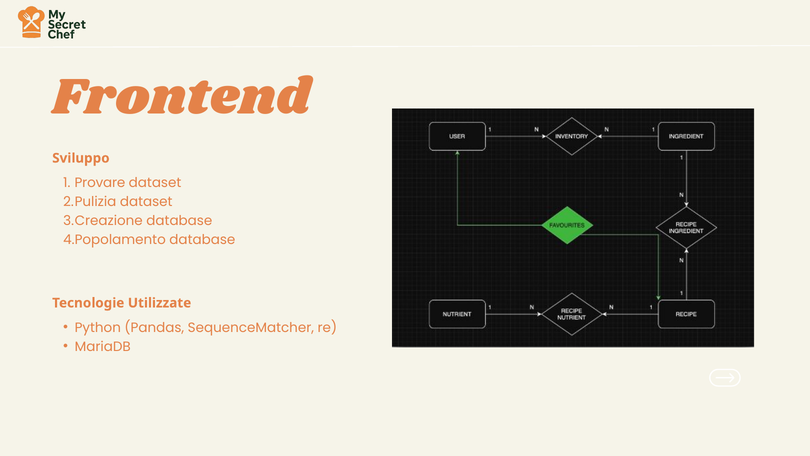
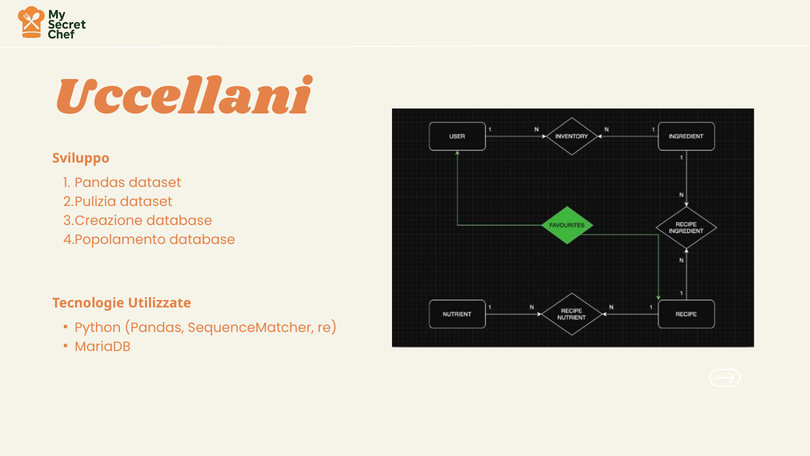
Frontend: Frontend -> Uccellani
Provare at (100, 183): Provare -> Pandas
